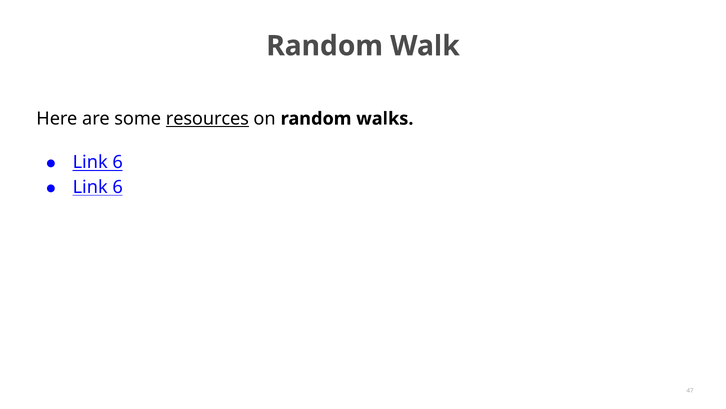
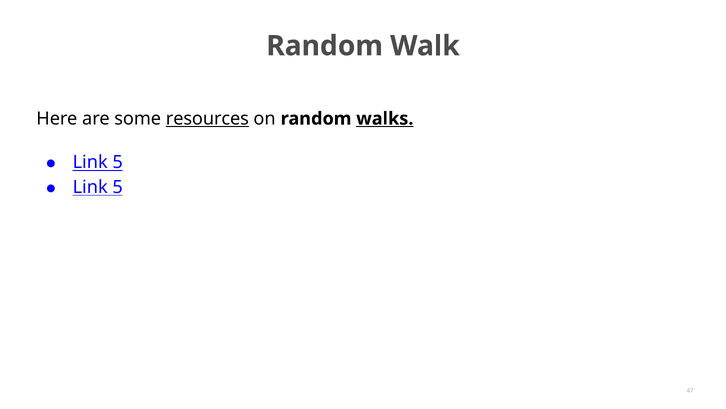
walks underline: none -> present
6 at (118, 162): 6 -> 5
6 at (118, 187): 6 -> 5
